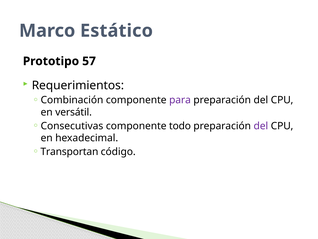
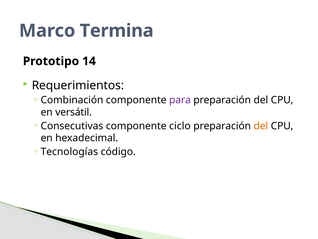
Estático: Estático -> Termina
57: 57 -> 14
todo: todo -> ciclo
del at (261, 126) colour: purple -> orange
Transportan: Transportan -> Tecnologías
